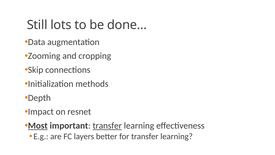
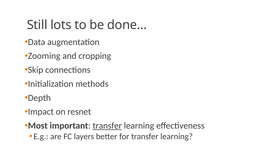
Most underline: present -> none
